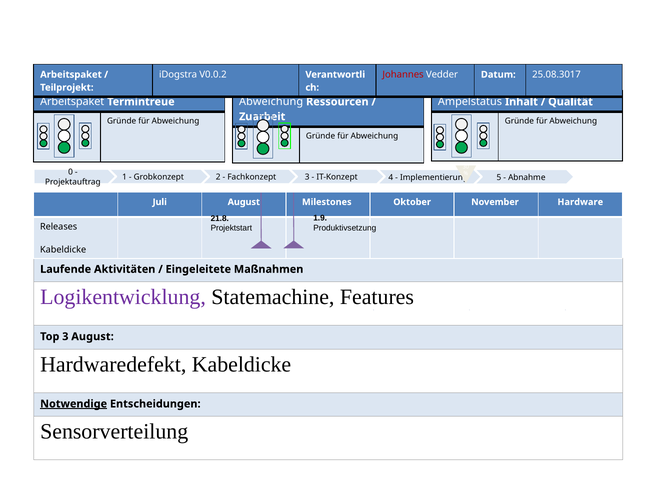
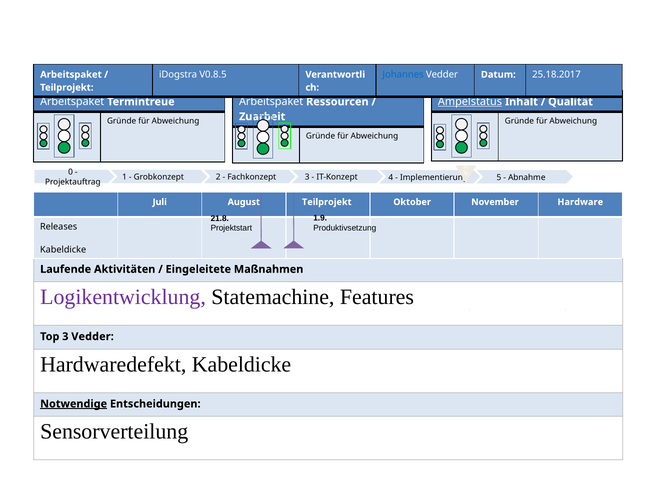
V0.0.2: V0.0.2 -> V0.8.5
Johannes colour: red -> blue
25.08.3017: 25.08.3017 -> 25.18.2017
Abweichung at (271, 102): Abweichung -> Arbeitspaket
Ampelstatus underline: none -> present
August Milestones: Milestones -> Teilprojekt
3 August: August -> Vedder
